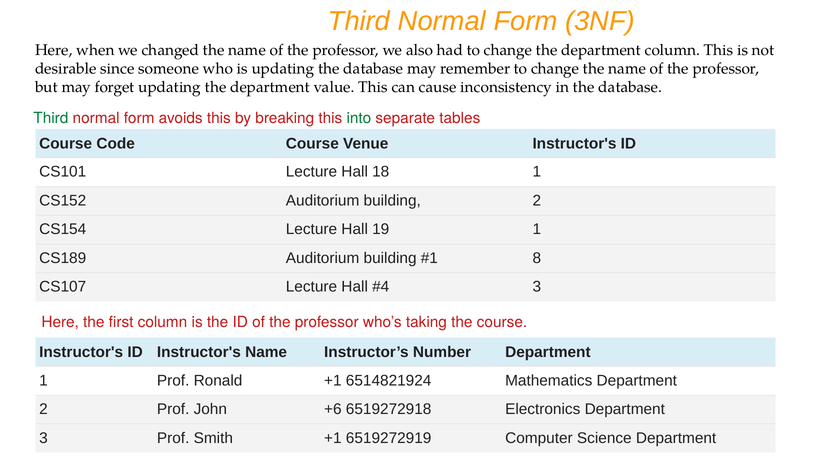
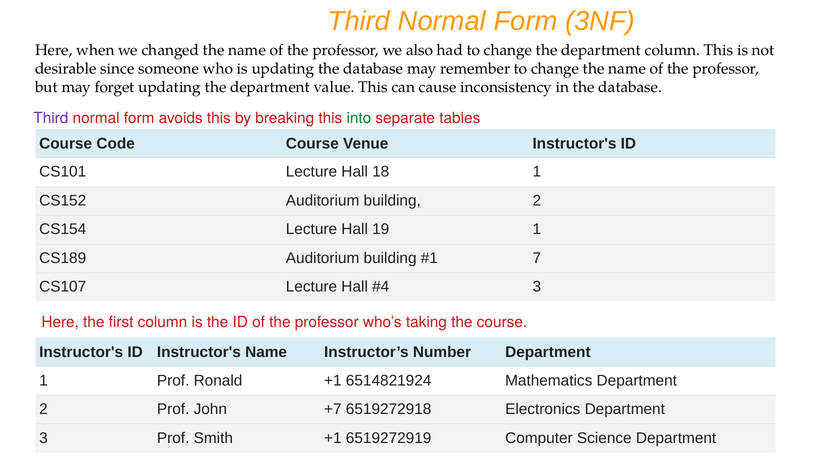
Third at (51, 118) colour: green -> purple
8: 8 -> 7
+6: +6 -> +7
